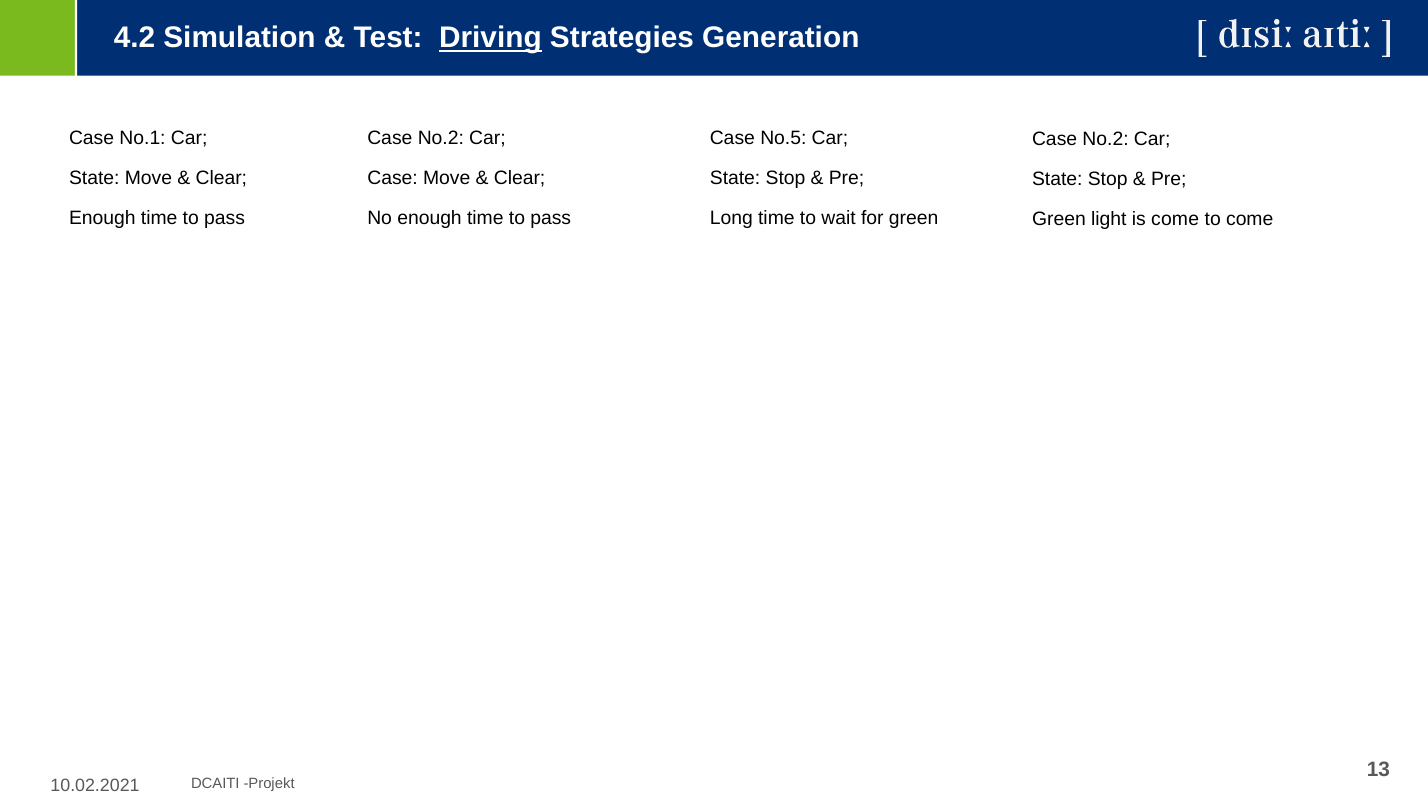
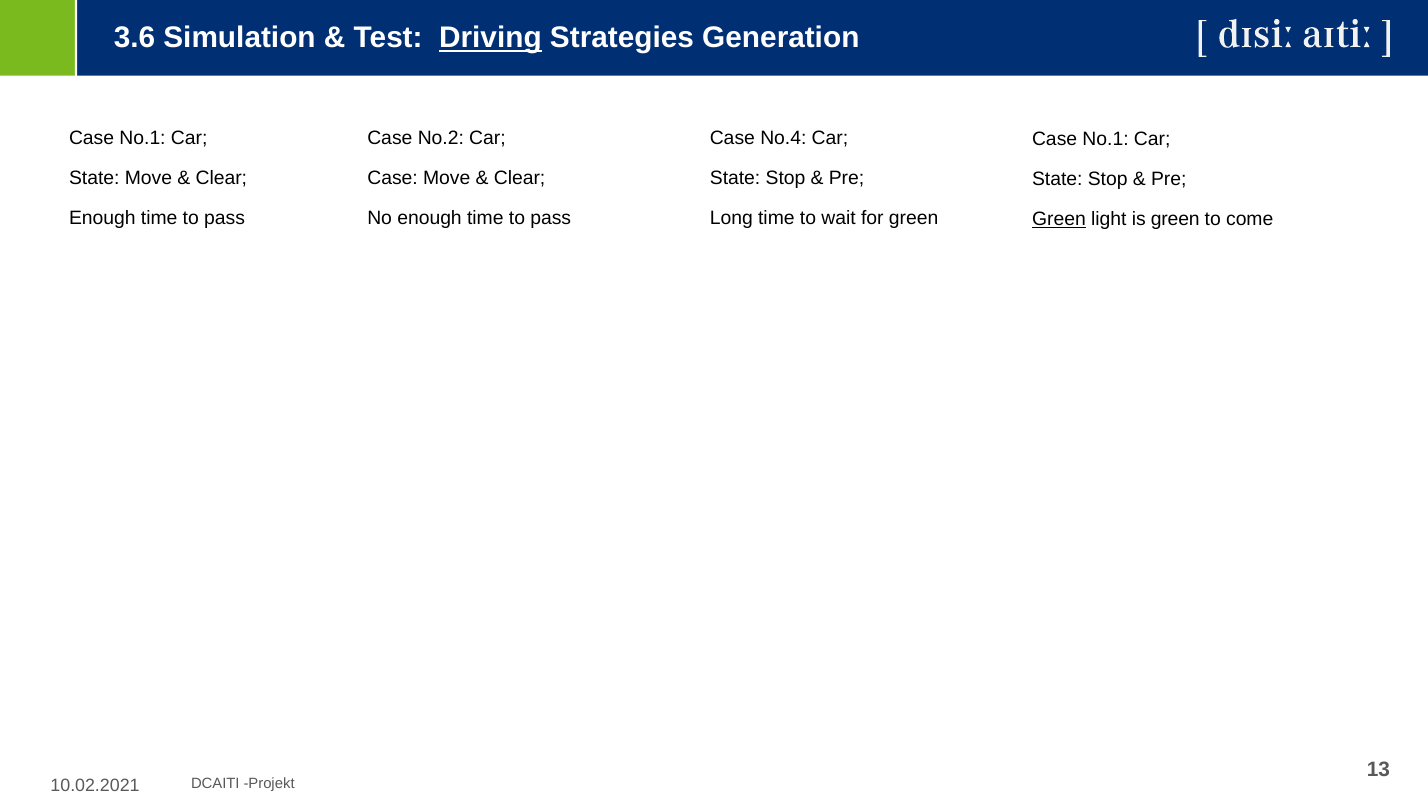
4.2: 4.2 -> 3.6
No.5: No.5 -> No.4
No.2 at (1106, 139): No.2 -> No.1
Green at (1059, 220) underline: none -> present
is come: come -> green
